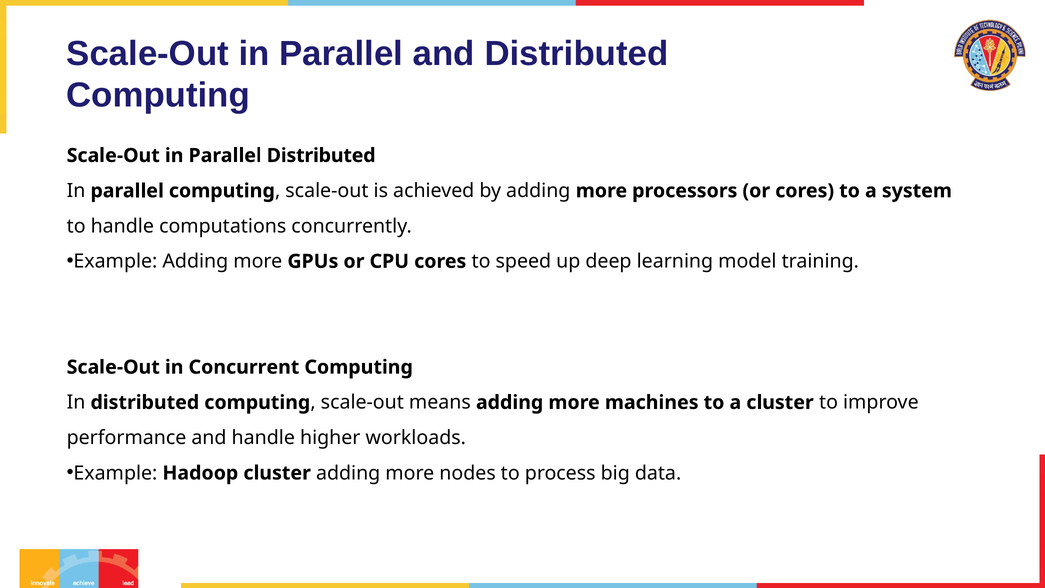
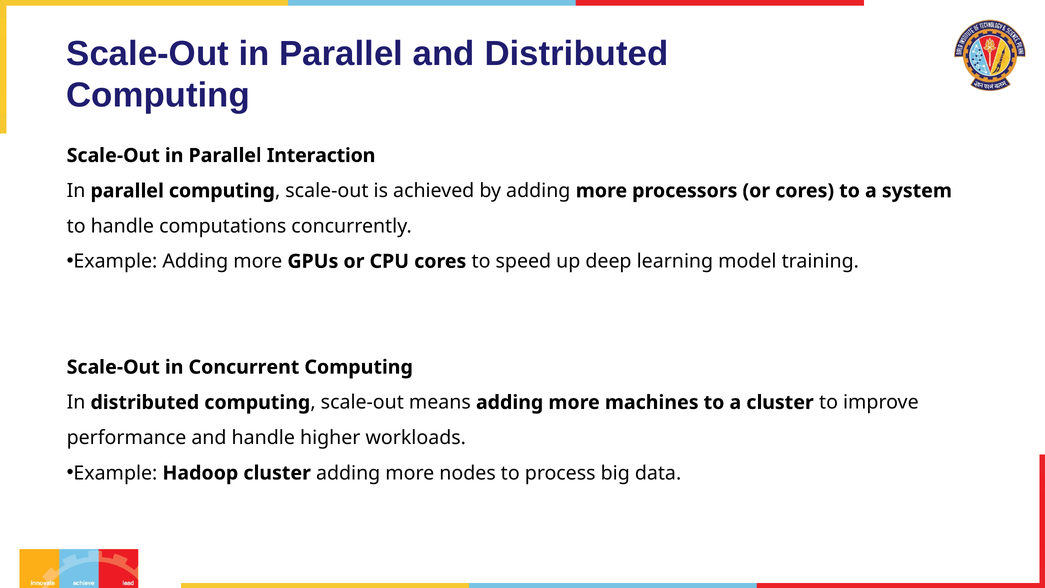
Parallel Distributed: Distributed -> Interaction
